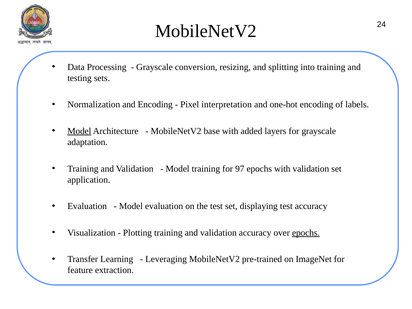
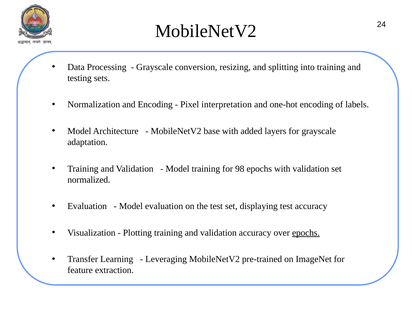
Model at (79, 131) underline: present -> none
97: 97 -> 98
application: application -> normalized
